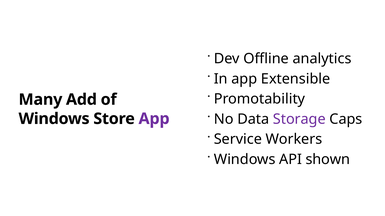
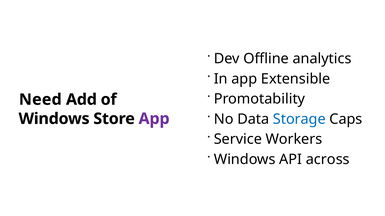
Many: Many -> Need
Storage colour: purple -> blue
shown: shown -> across
